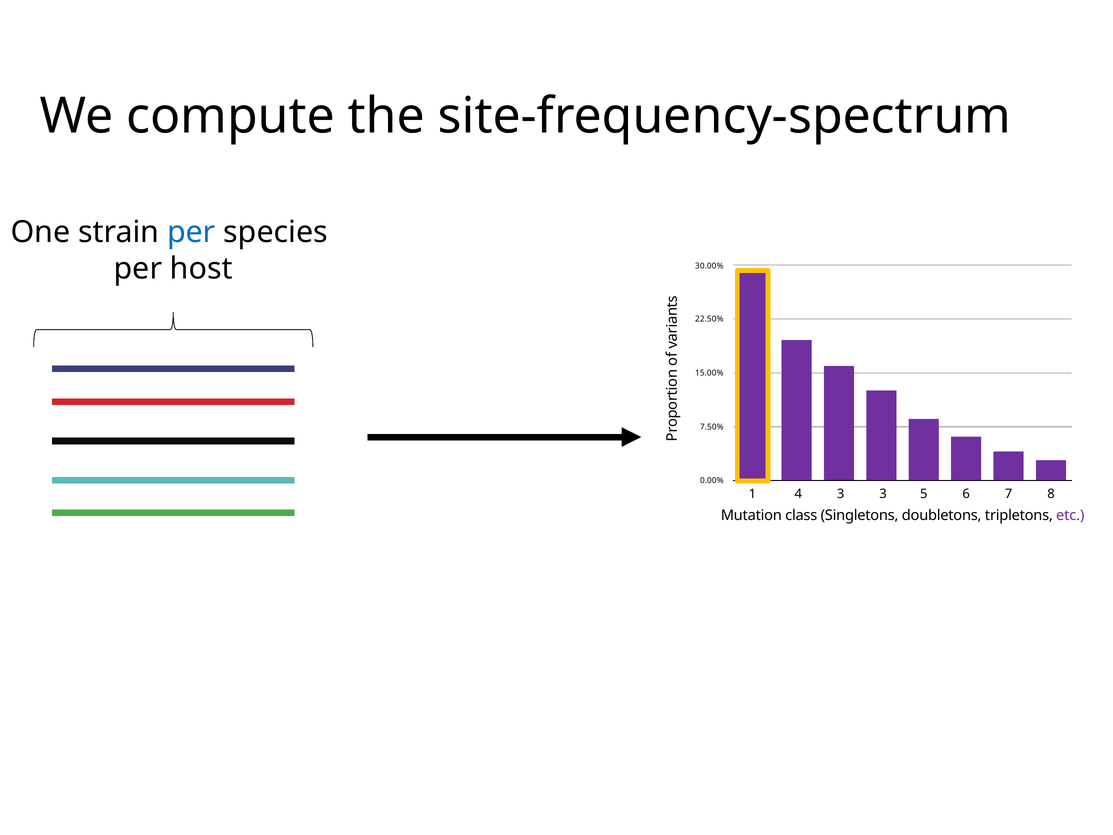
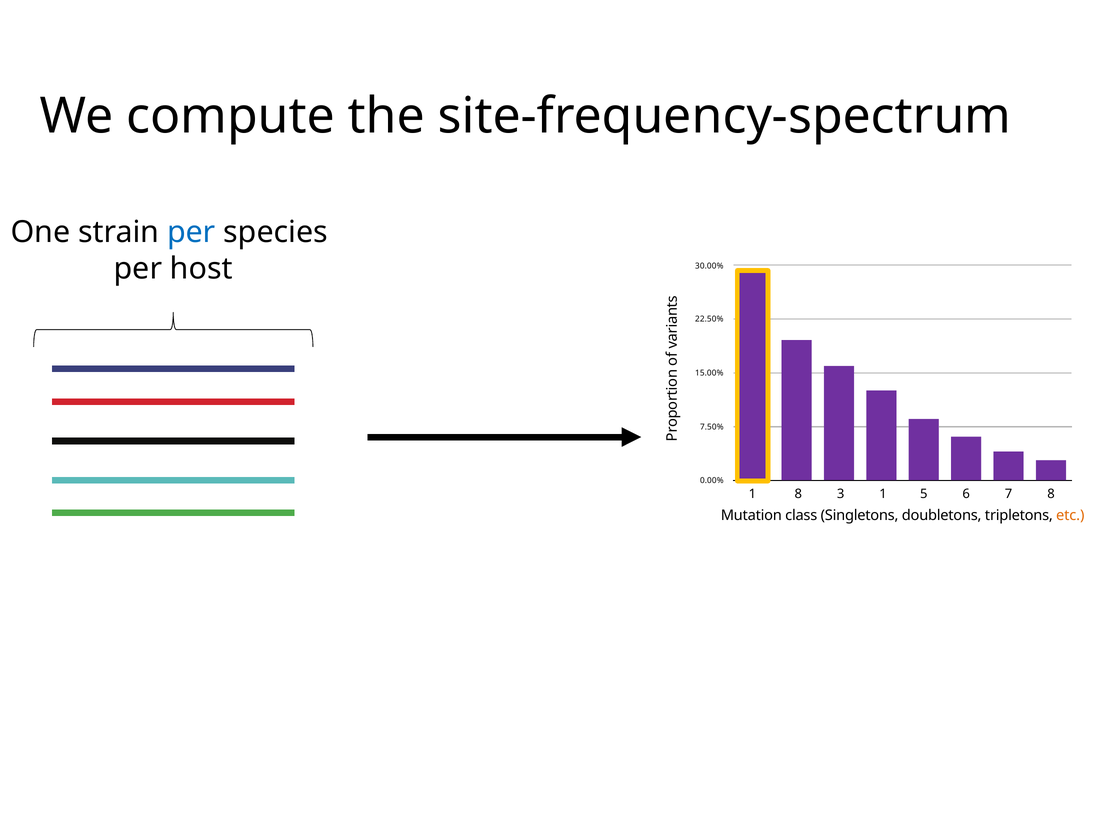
1 4: 4 -> 8
3 3: 3 -> 1
etc colour: purple -> orange
